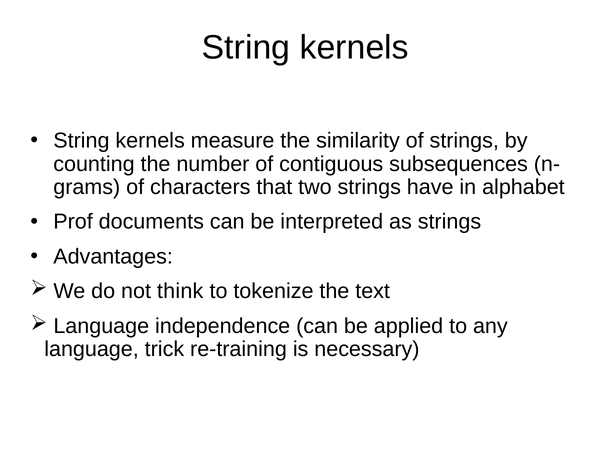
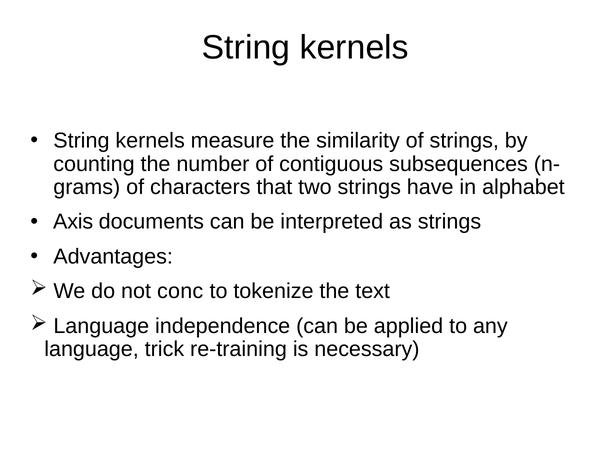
Prof: Prof -> Axis
think: think -> conc
